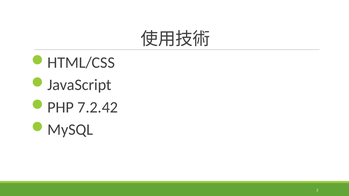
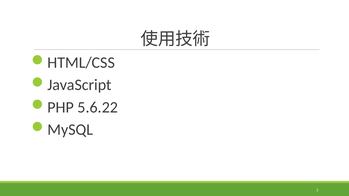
7.2.42: 7.2.42 -> 5.6.22
